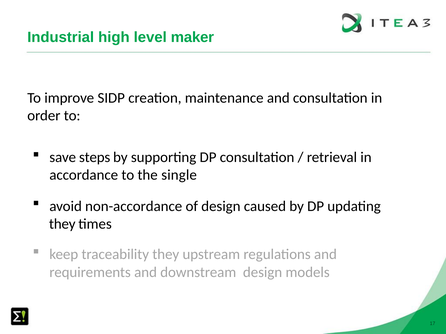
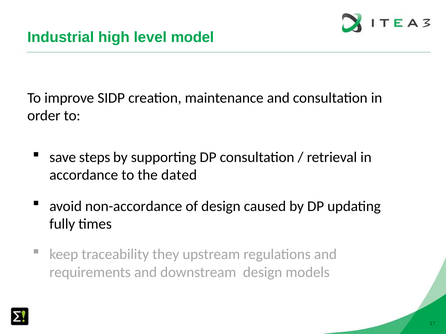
maker: maker -> model
single: single -> dated
they at (62, 224): they -> fully
